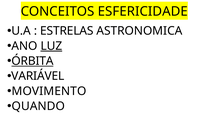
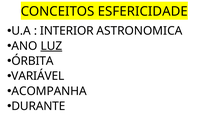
ESTRELAS: ESTRELAS -> INTERIOR
ÓRBITA underline: present -> none
MOVIMENTO: MOVIMENTO -> ACOMPANHA
QUANDO: QUANDO -> DURANTE
